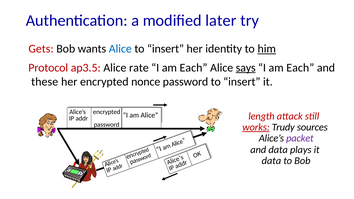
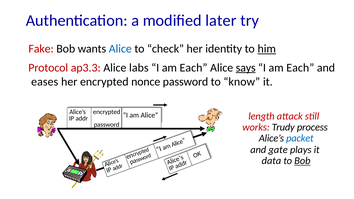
Gets: Gets -> Fake
insert at (166, 49): insert -> check
ap3.5: ap3.5 -> ap3.3
rate: rate -> labs
these: these -> eases
password to insert: insert -> know
works underline: present -> none
sources: sources -> process
packet colour: purple -> blue
and data: data -> gate
Bob at (302, 161) underline: none -> present
